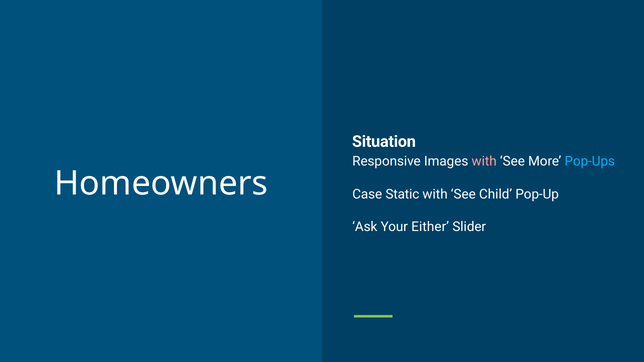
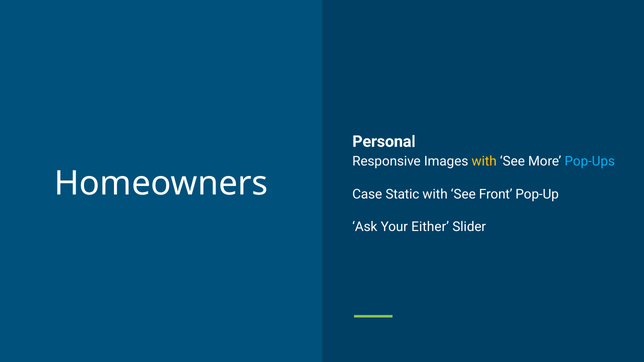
Situation: Situation -> Personal
with at (484, 162) colour: pink -> yellow
Child: Child -> Front
